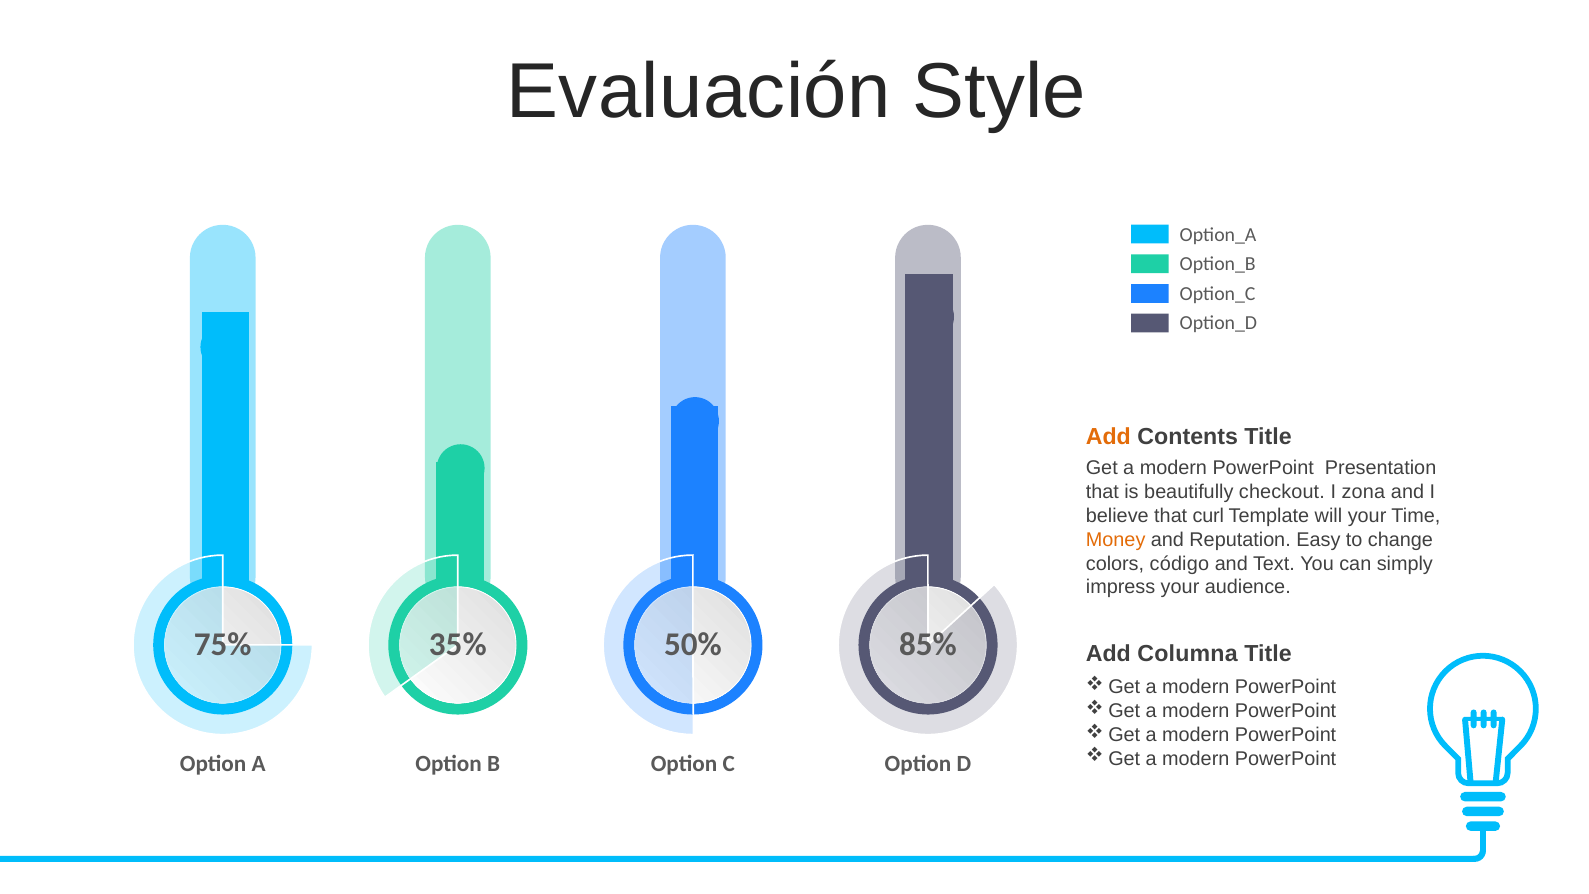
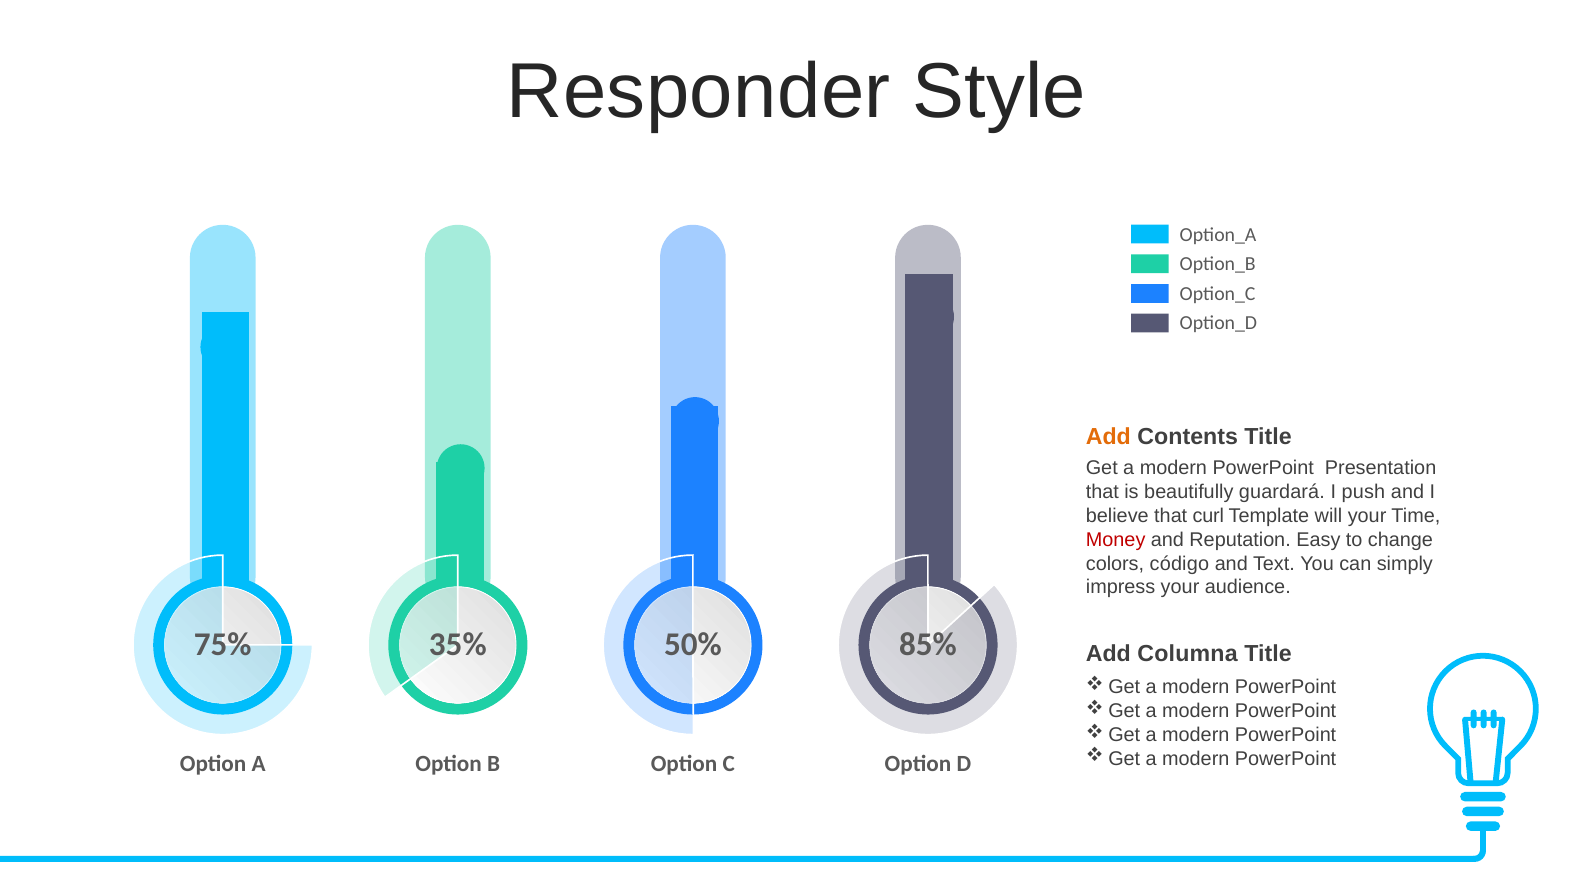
Evaluación: Evaluación -> Responder
checkout: checkout -> guardará
zona: zona -> push
Money colour: orange -> red
